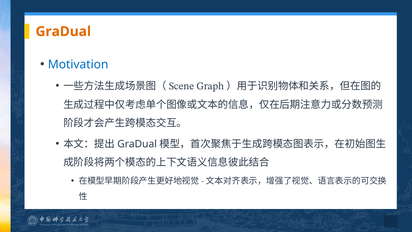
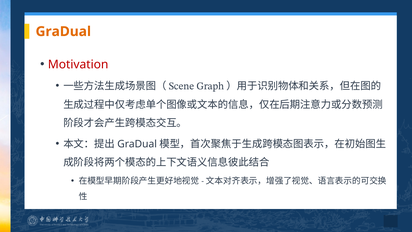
Motivation colour: blue -> red
